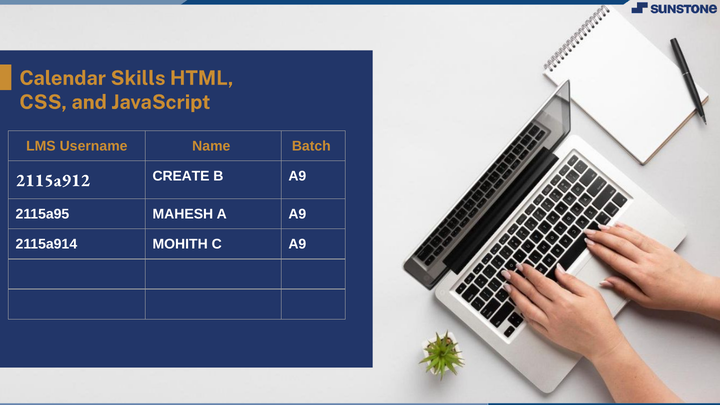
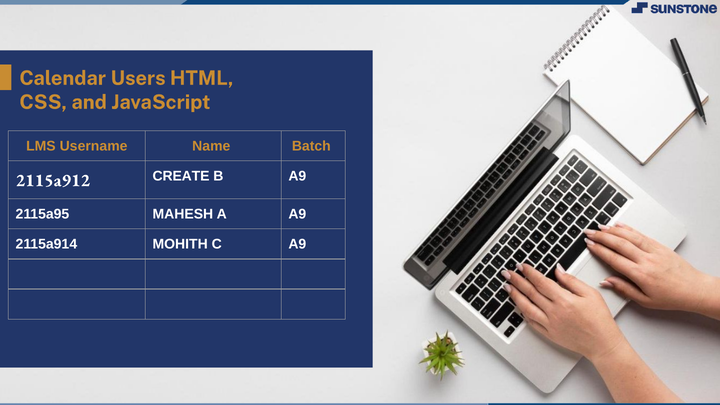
Skills: Skills -> Users
